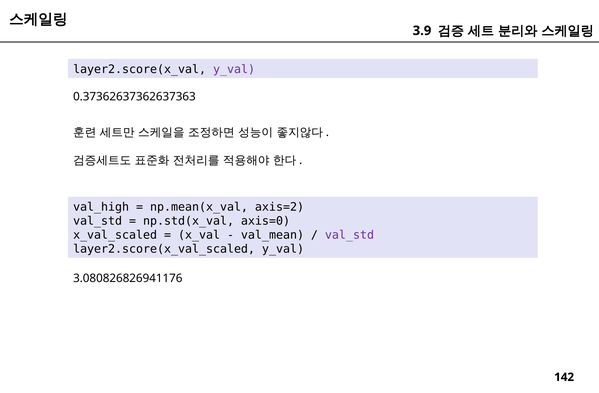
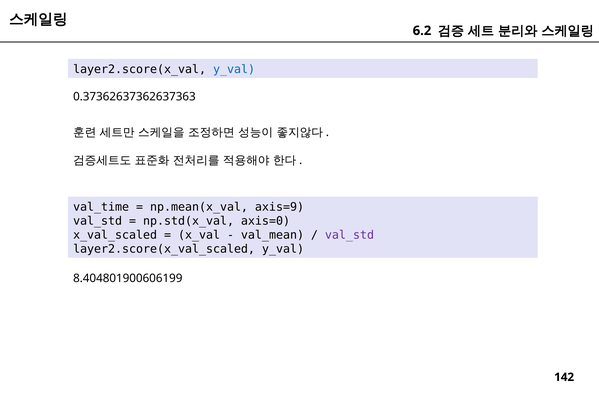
3.9: 3.9 -> 6.2
y_val at (234, 69) colour: purple -> blue
val_high: val_high -> val_time
axis=2: axis=2 -> axis=9
3.080826826941176: 3.080826826941176 -> 8.404801900606199
